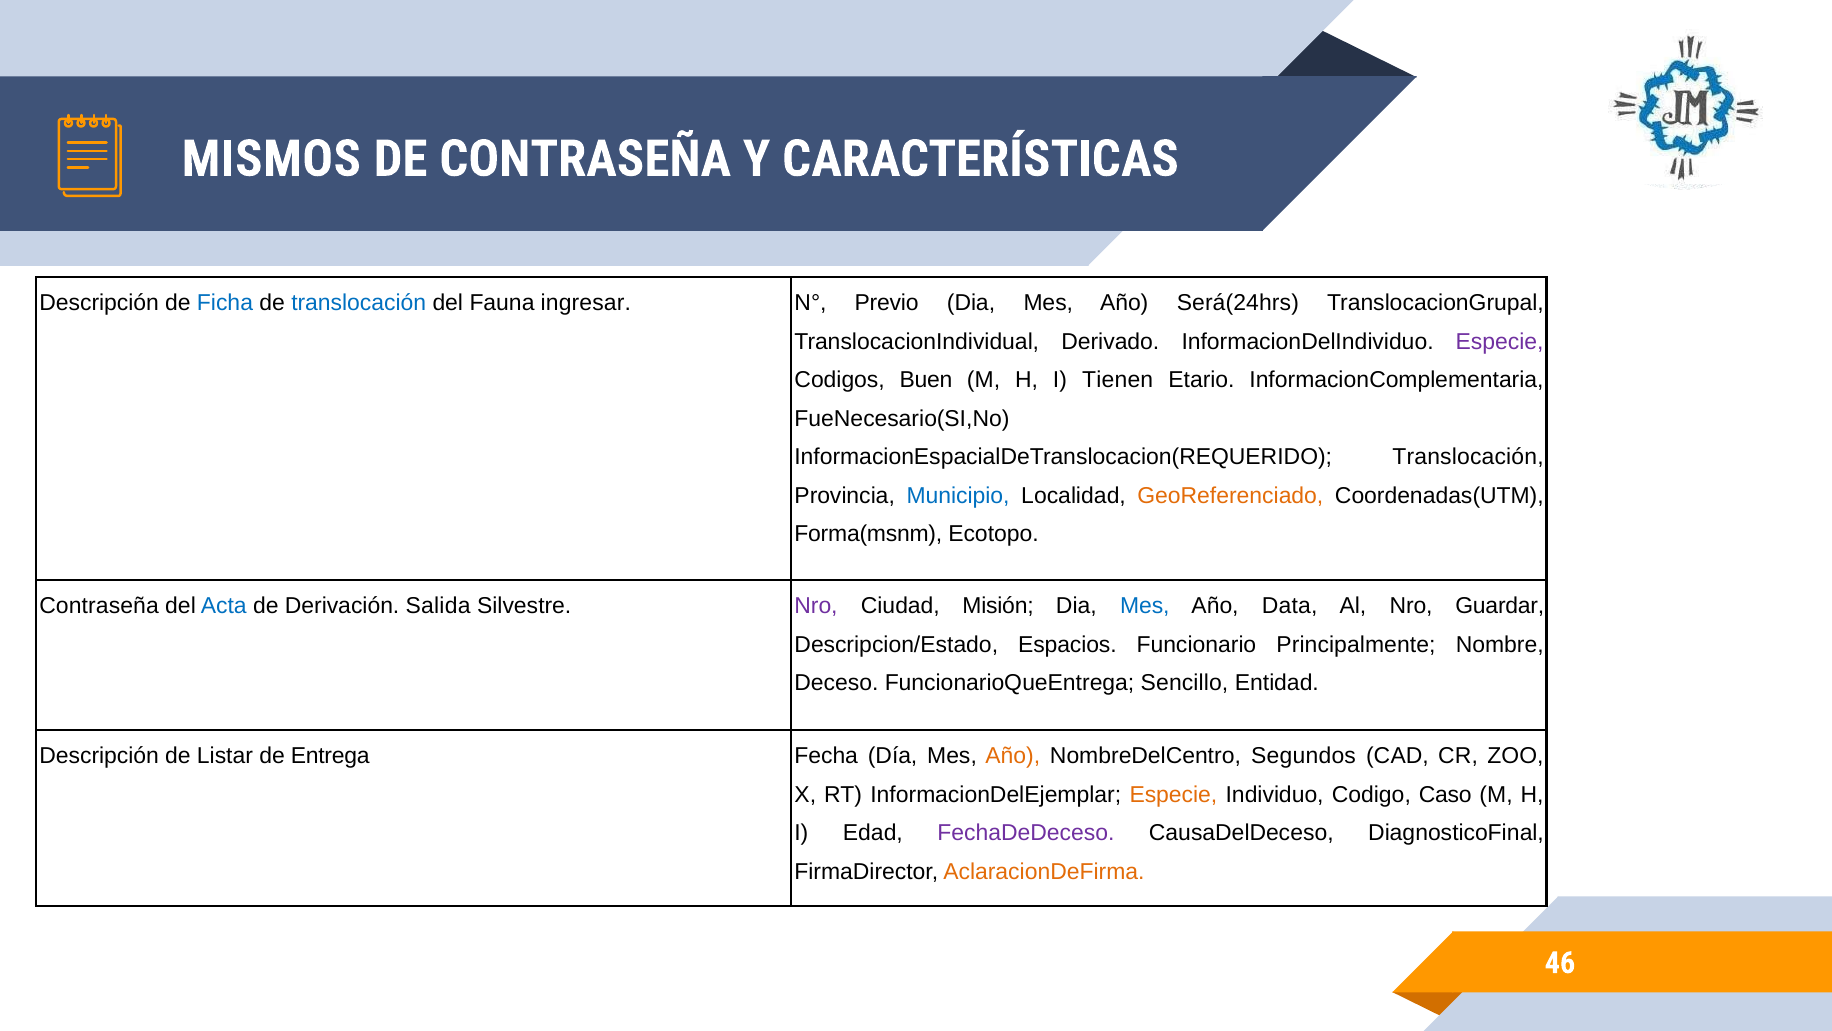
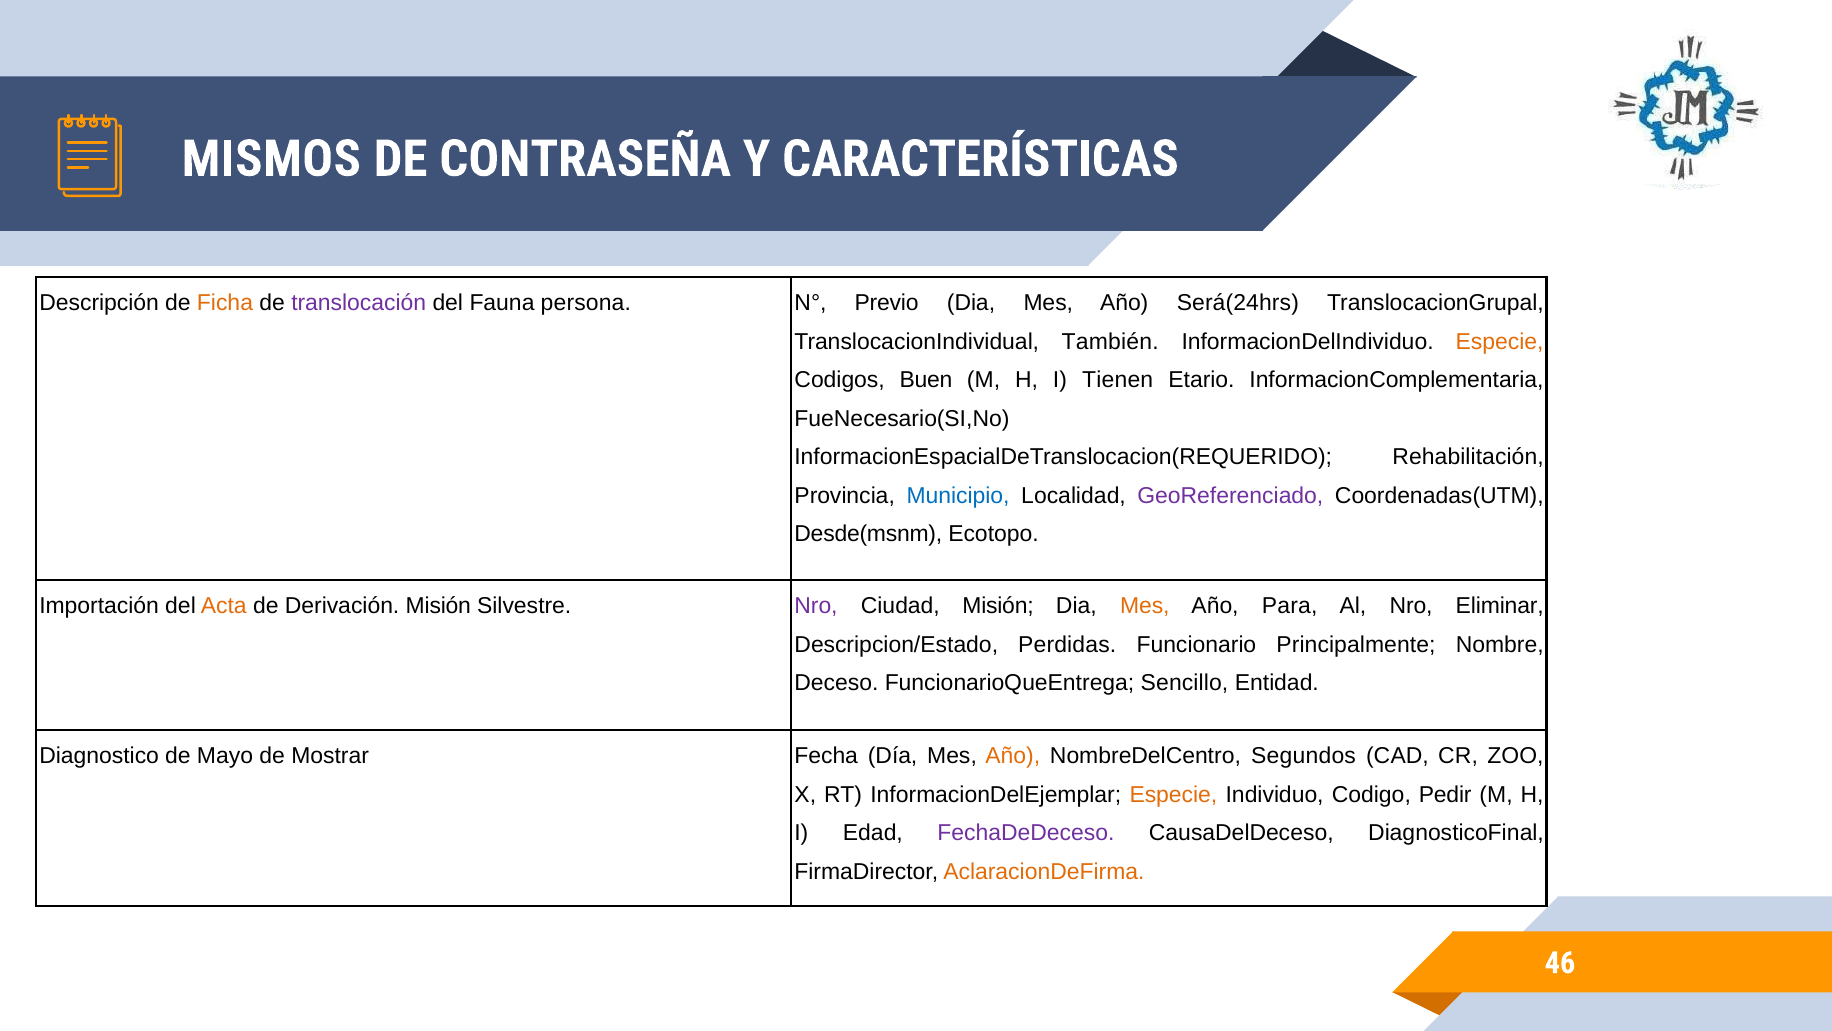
Ficha colour: blue -> orange
translocación at (359, 303) colour: blue -> purple
ingresar: ingresar -> persona
Derivado: Derivado -> También
Especie at (1500, 342) colour: purple -> orange
InformacionEspacialDeTranslocacion(REQUERIDO Translocación: Translocación -> Rehabilitación
GeoReferenciado colour: orange -> purple
Forma(msnm: Forma(msnm -> Desde(msnm
Contraseña at (99, 606): Contraseña -> Importación
Acta colour: blue -> orange
Derivación Salida: Salida -> Misión
Mes at (1145, 606) colour: blue -> orange
Data: Data -> Para
Guardar: Guardar -> Eliminar
Espacios: Espacios -> Perdidas
Descripción at (99, 756): Descripción -> Diagnostico
Listar: Listar -> Mayo
Entrega: Entrega -> Mostrar
Caso: Caso -> Pedir
